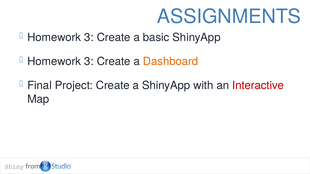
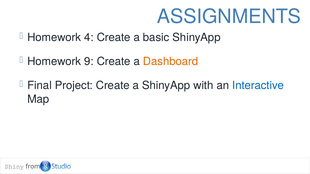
3 at (89, 38): 3 -> 4
3 at (89, 62): 3 -> 9
Interactive colour: red -> blue
